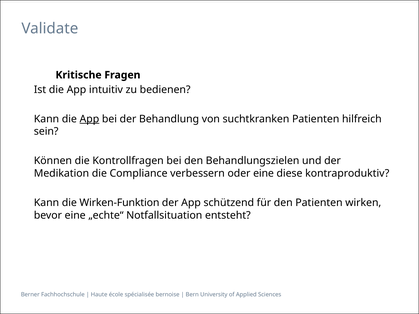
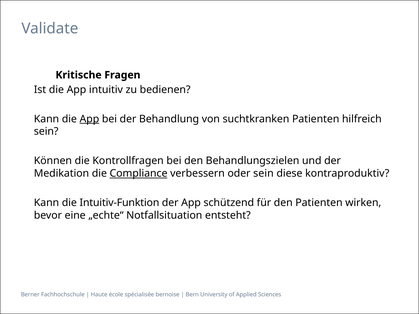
Compliance underline: none -> present
oder eine: eine -> sein
Wirken-Funktion: Wirken-Funktion -> Intuitiv-Funktion
